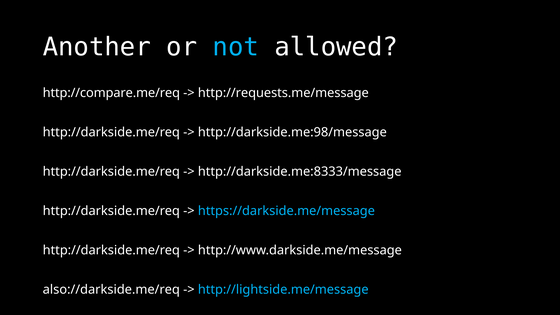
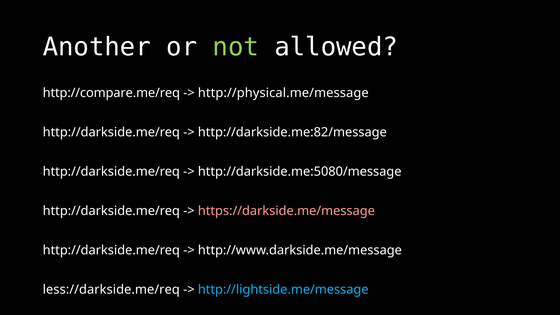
not colour: light blue -> light green
http://requests.me/message: http://requests.me/message -> http://physical.me/message
http://darkside.me:98/message: http://darkside.me:98/message -> http://darkside.me:82/message
http://darkside.me:8333/message: http://darkside.me:8333/message -> http://darkside.me:5080/message
https://darkside.me/message colour: light blue -> pink
also://darkside.me/req: also://darkside.me/req -> less://darkside.me/req
